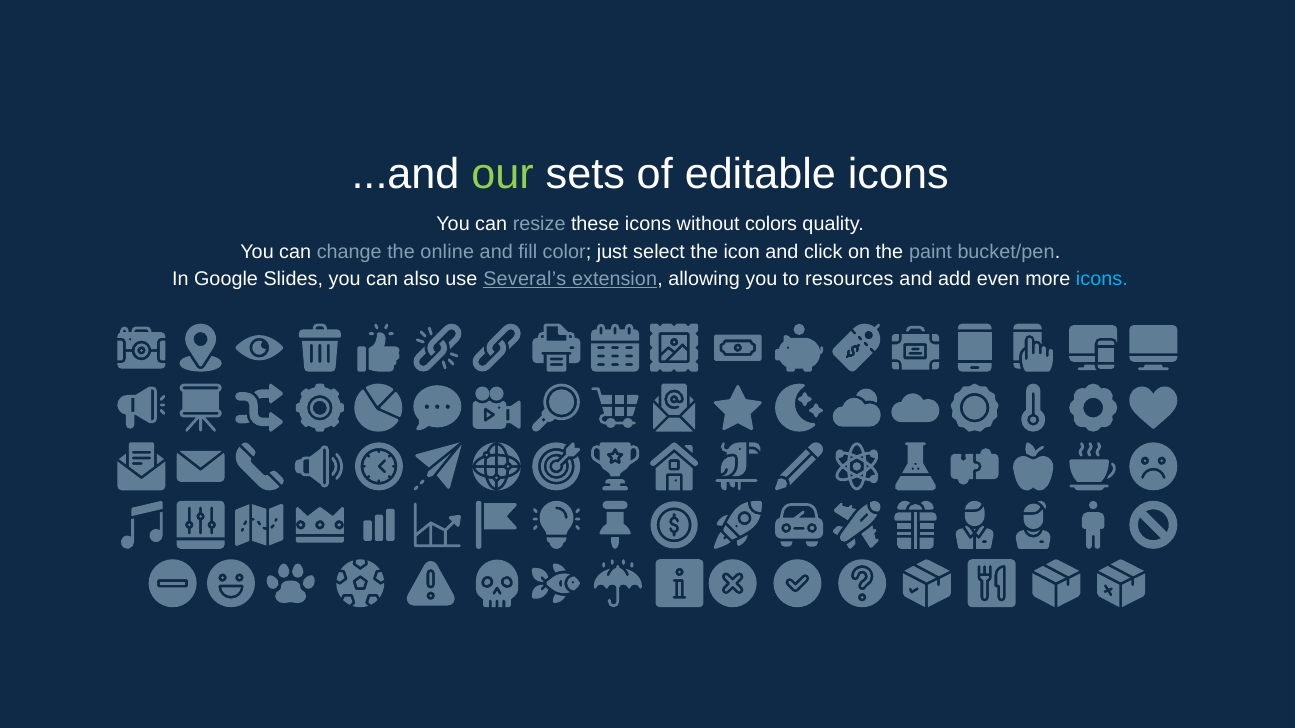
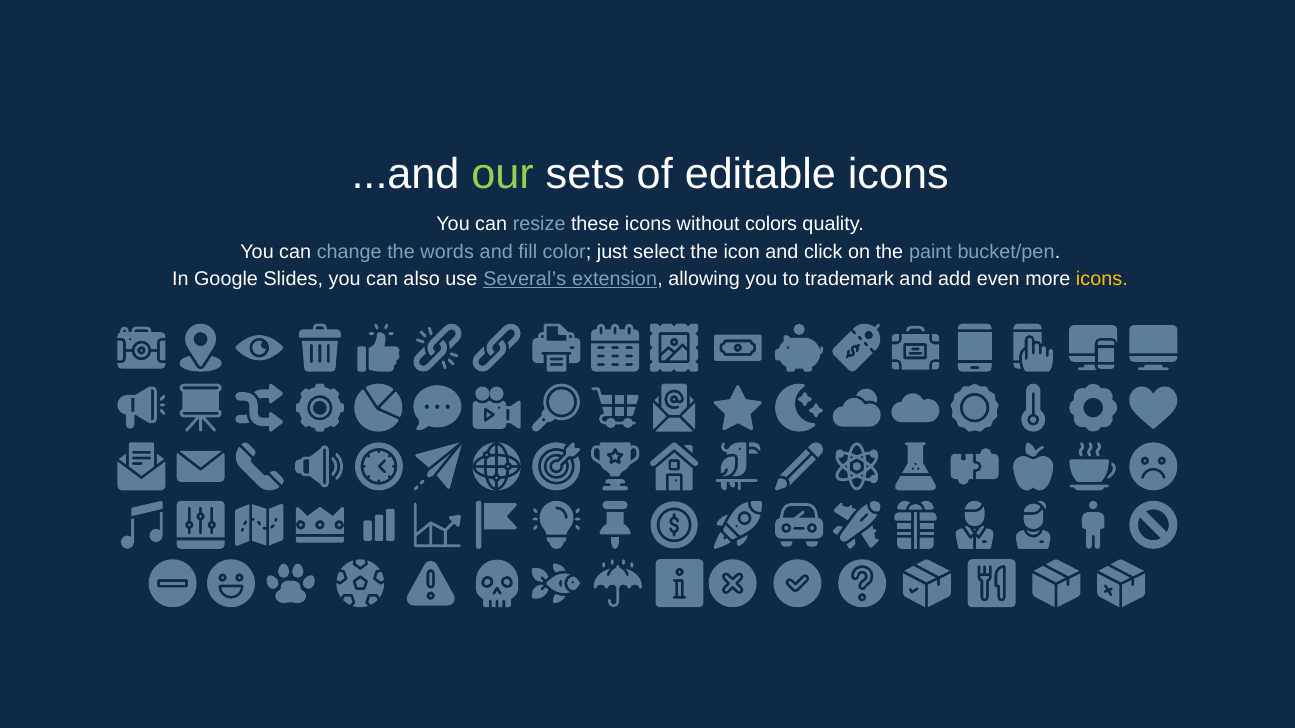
online: online -> words
resources: resources -> trademark
icons at (1102, 279) colour: light blue -> yellow
